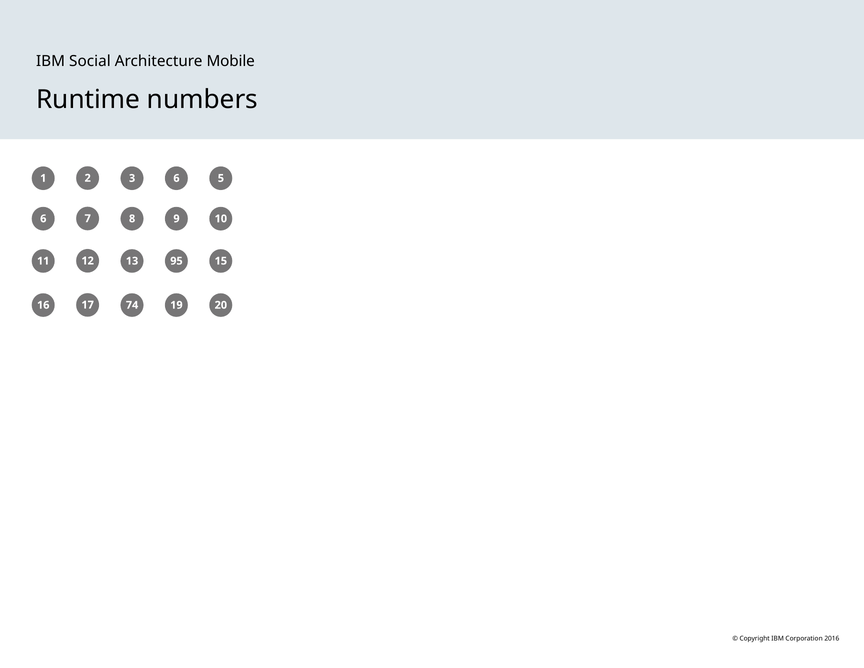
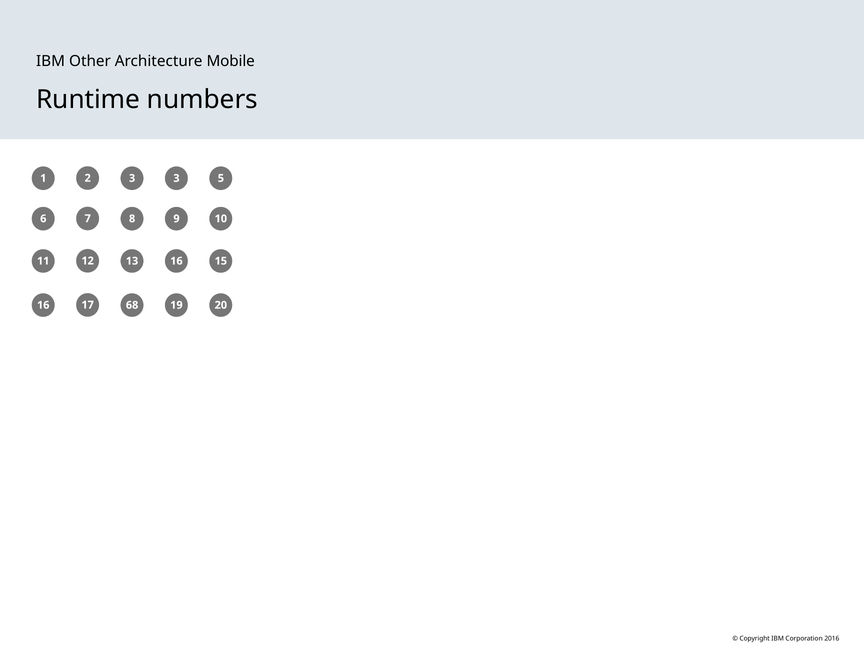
Social: Social -> Other
3 6: 6 -> 3
13 95: 95 -> 16
74: 74 -> 68
